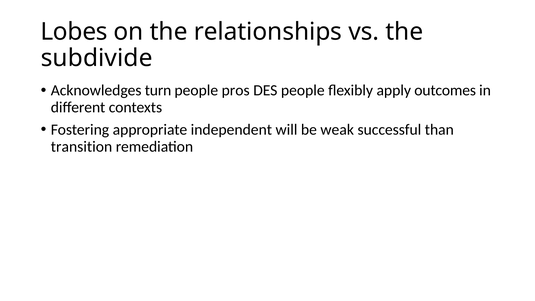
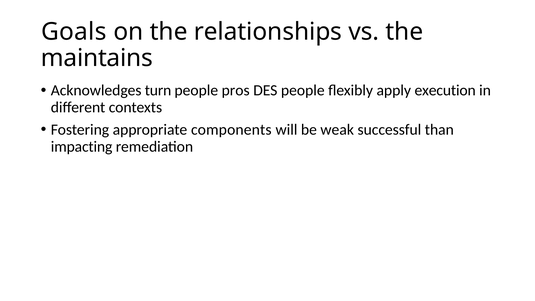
Lobes: Lobes -> Goals
subdivide: subdivide -> maintains
outcomes: outcomes -> execution
independent: independent -> components
transition: transition -> impacting
